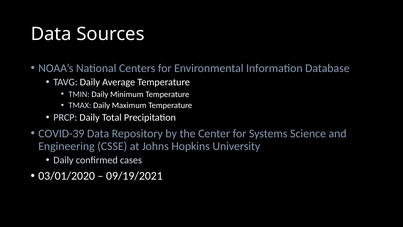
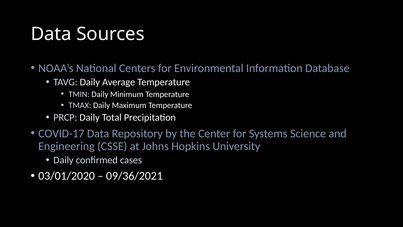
COVID-39: COVID-39 -> COVID-17
09/19/2021: 09/19/2021 -> 09/36/2021
